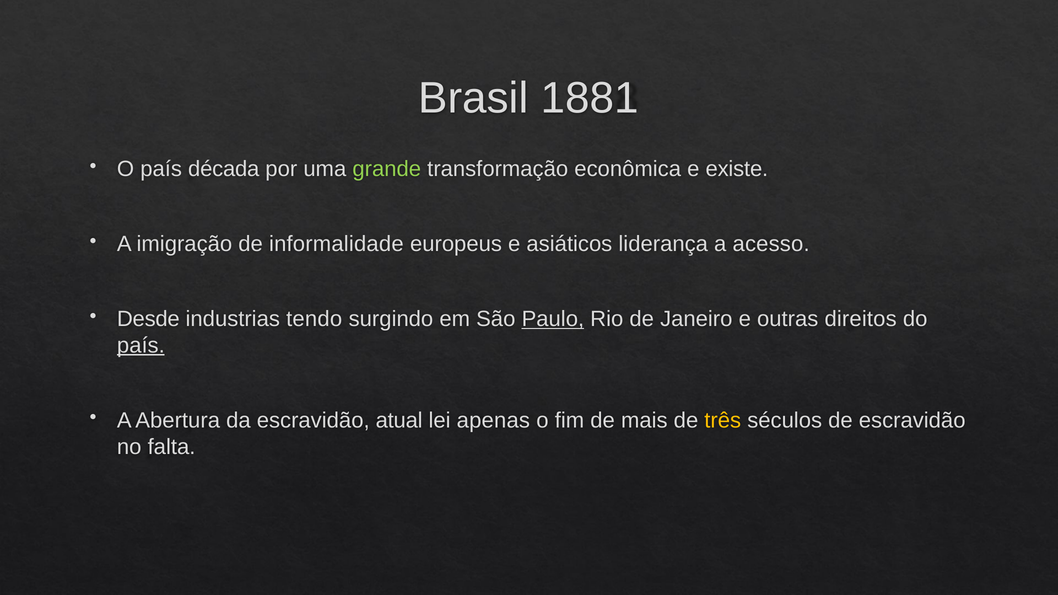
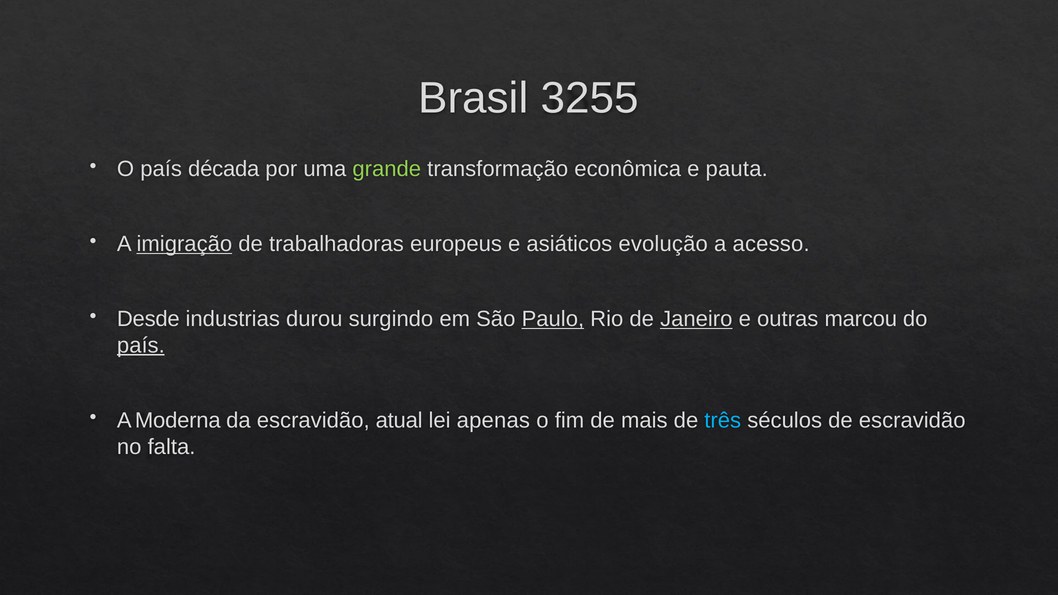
1881: 1881 -> 3255
existe: existe -> pauta
imigração underline: none -> present
informalidade: informalidade -> trabalhadoras
liderança: liderança -> evolução
tendo: tendo -> durou
Janeiro underline: none -> present
direitos: direitos -> marcou
Abertura: Abertura -> Moderna
três colour: yellow -> light blue
